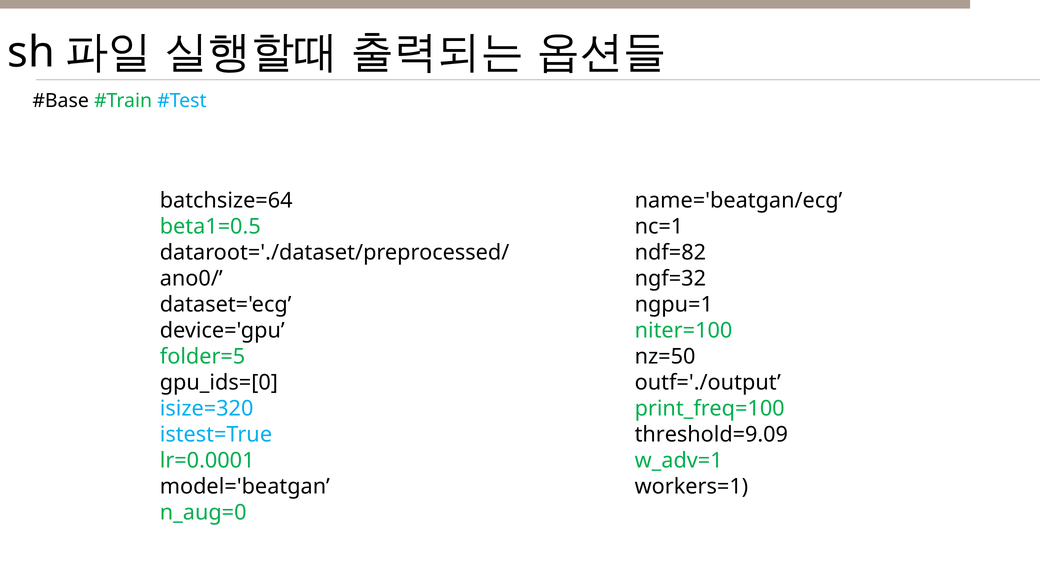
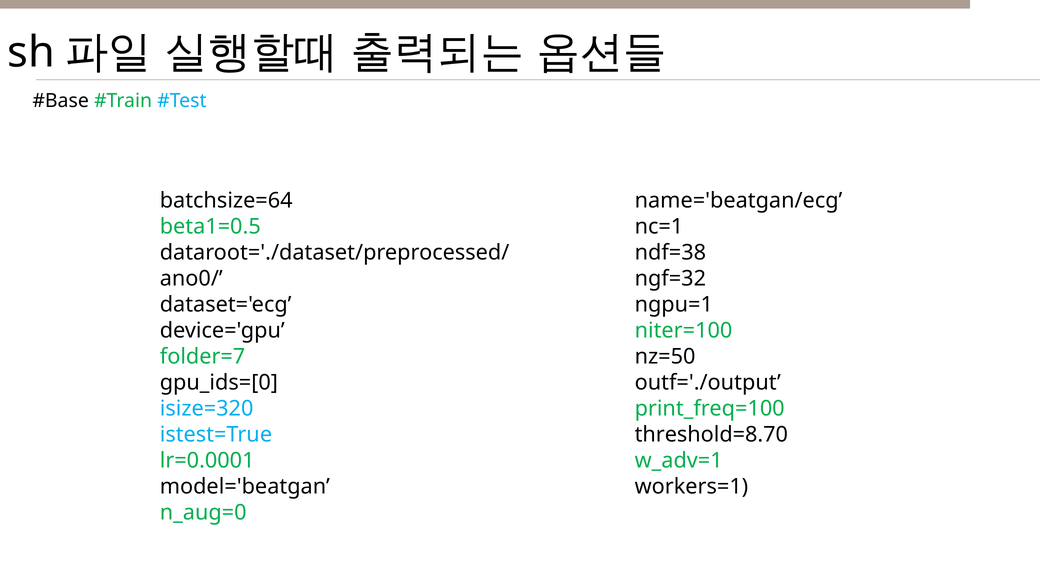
ndf=82: ndf=82 -> ndf=38
folder=5: folder=5 -> folder=7
threshold=9.09: threshold=9.09 -> threshold=8.70
